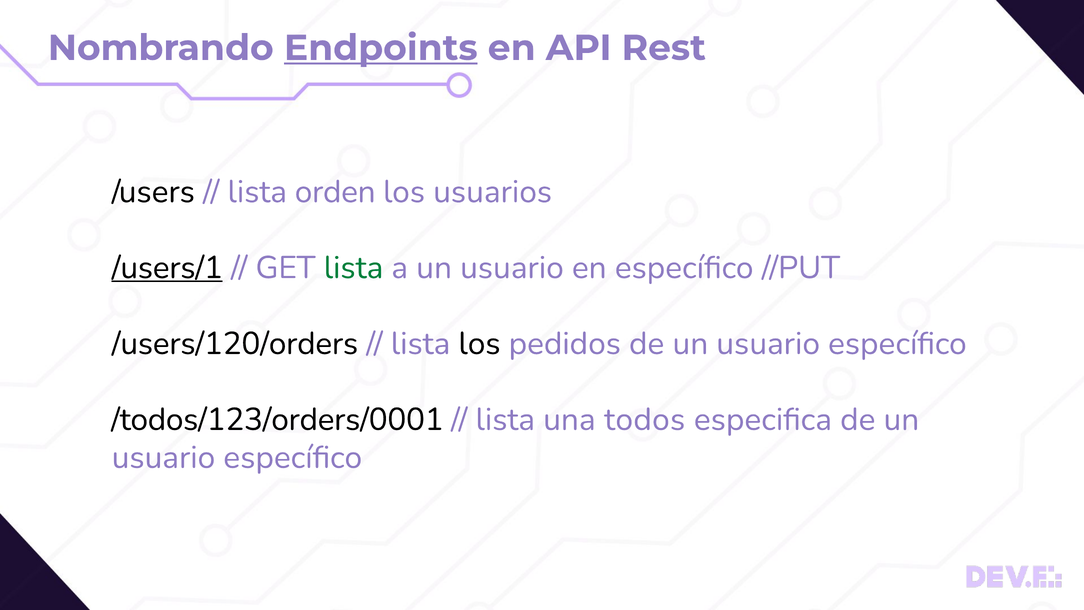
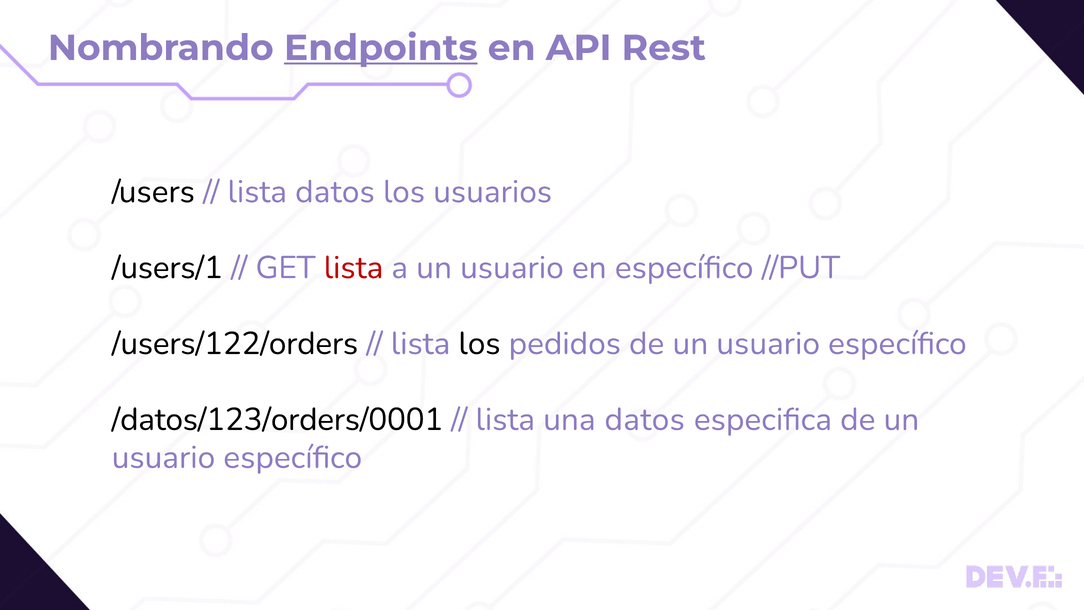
lista orden: orden -> datos
/users/1 underline: present -> none
lista at (354, 268) colour: green -> red
/users/120/orders: /users/120/orders -> /users/122/orders
/todos/123/orders/0001: /todos/123/orders/0001 -> /datos/123/orders/0001
una todos: todos -> datos
